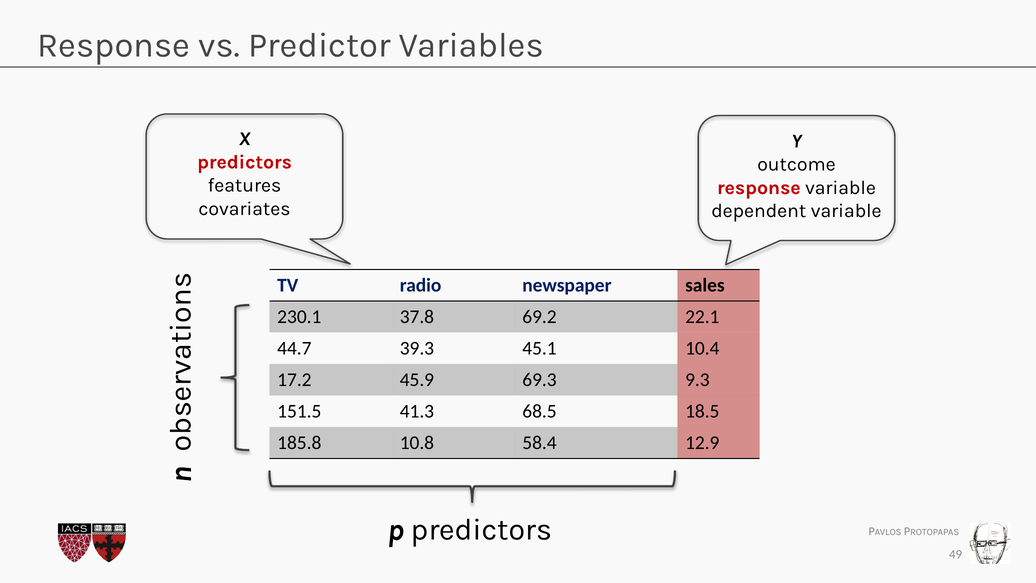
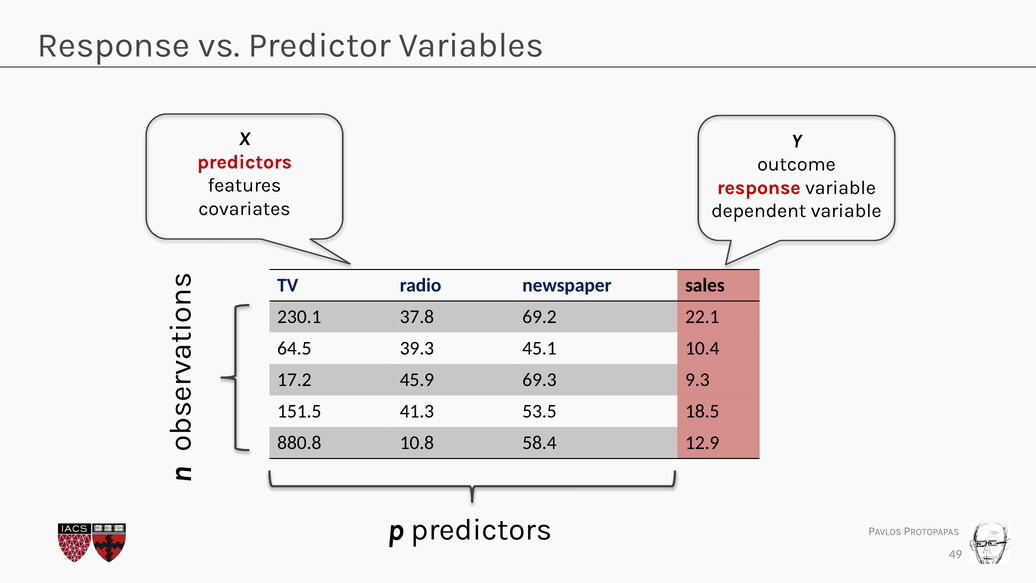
44.7: 44.7 -> 64.5
68.5: 68.5 -> 53.5
185.8: 185.8 -> 880.8
